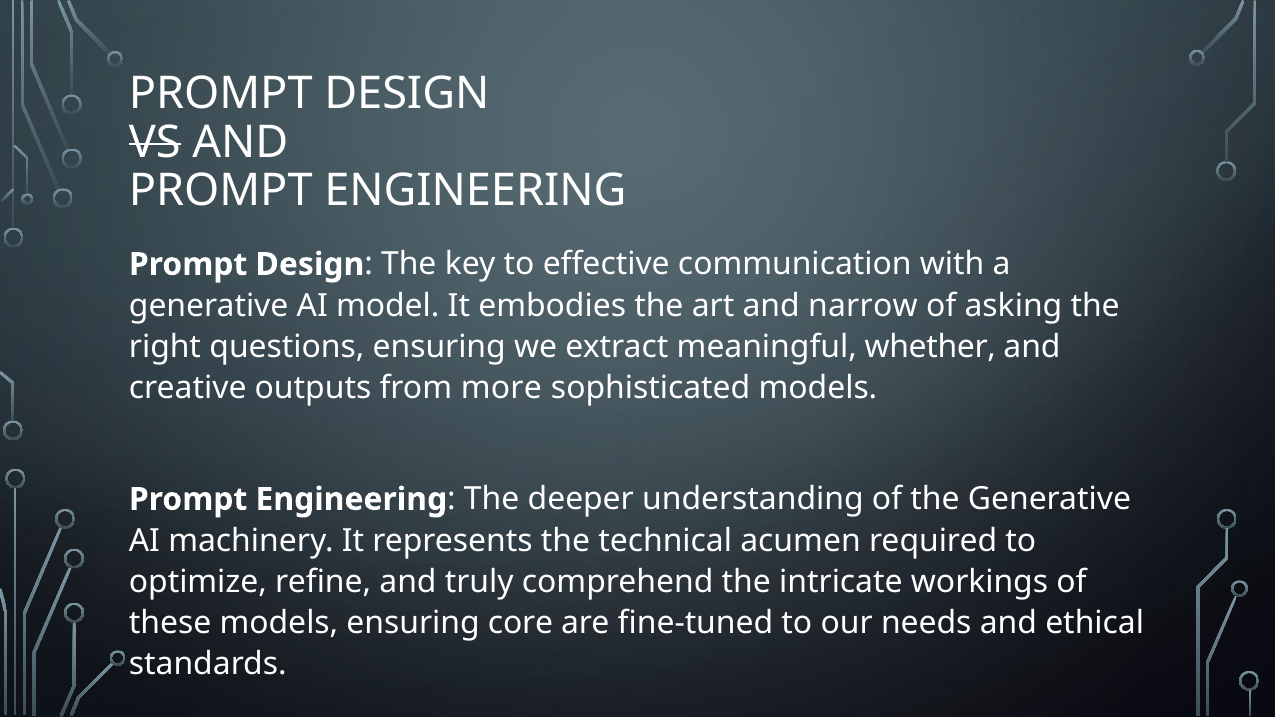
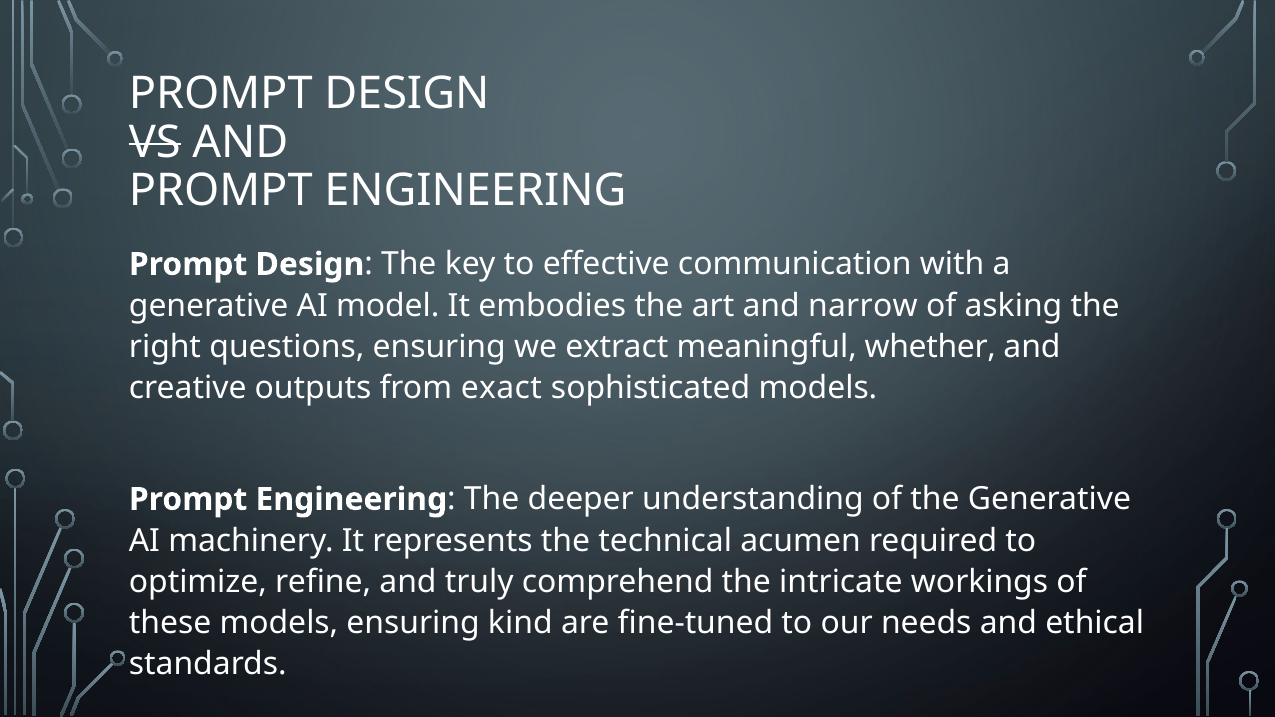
more: more -> exact
core: core -> kind
